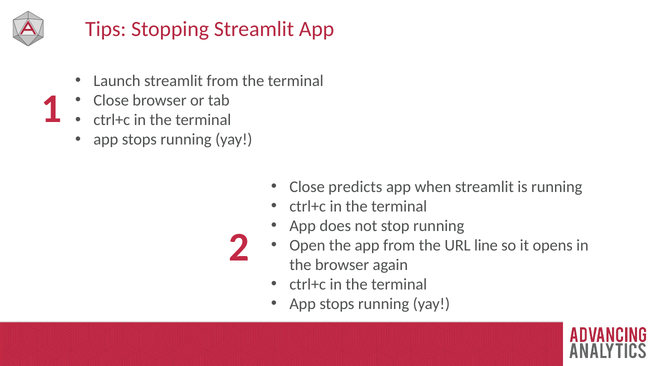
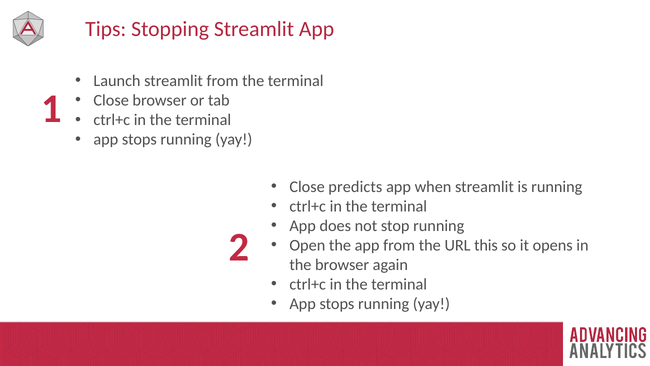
line: line -> this
